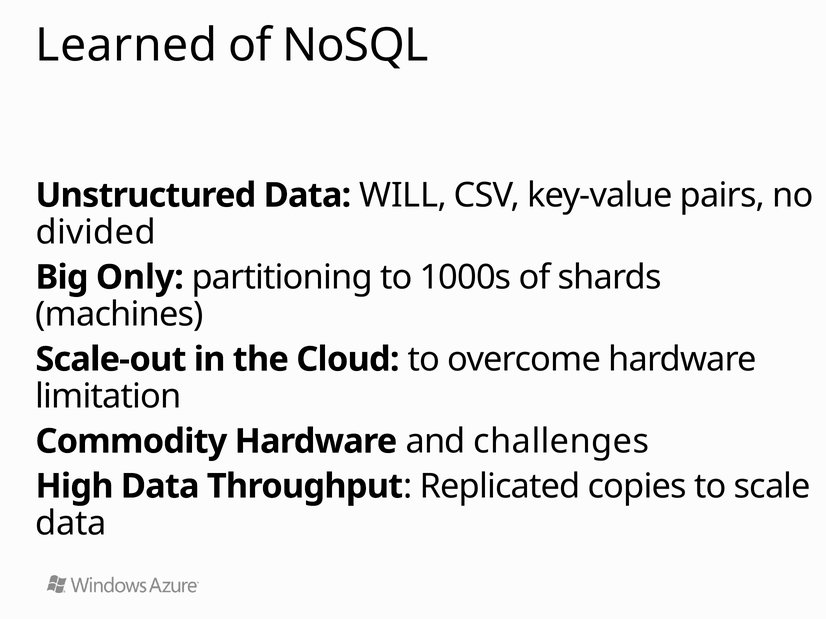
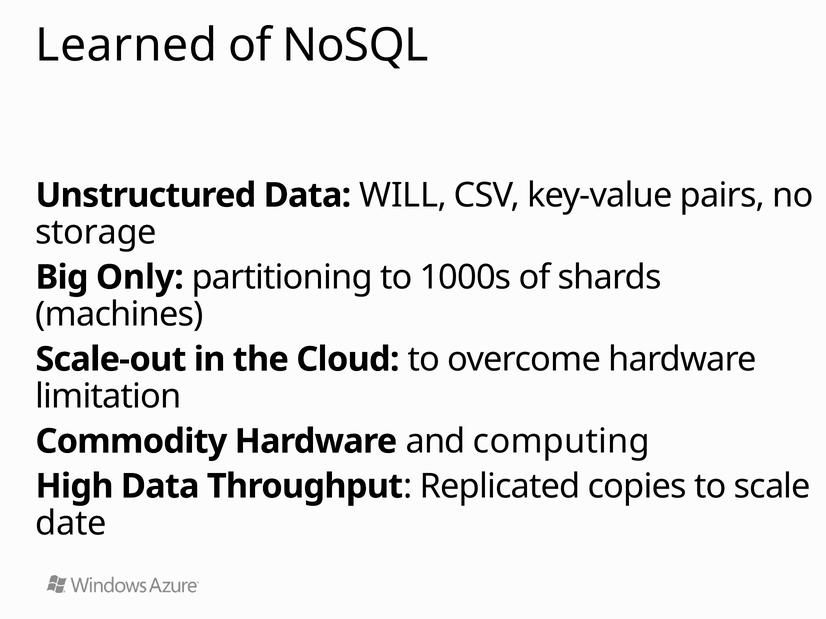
divided: divided -> storage
challenges: challenges -> computing
data at (71, 524): data -> date
